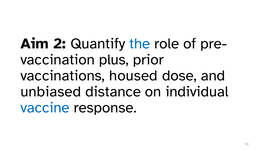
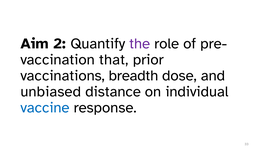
the colour: blue -> purple
plus: plus -> that
housed: housed -> breadth
